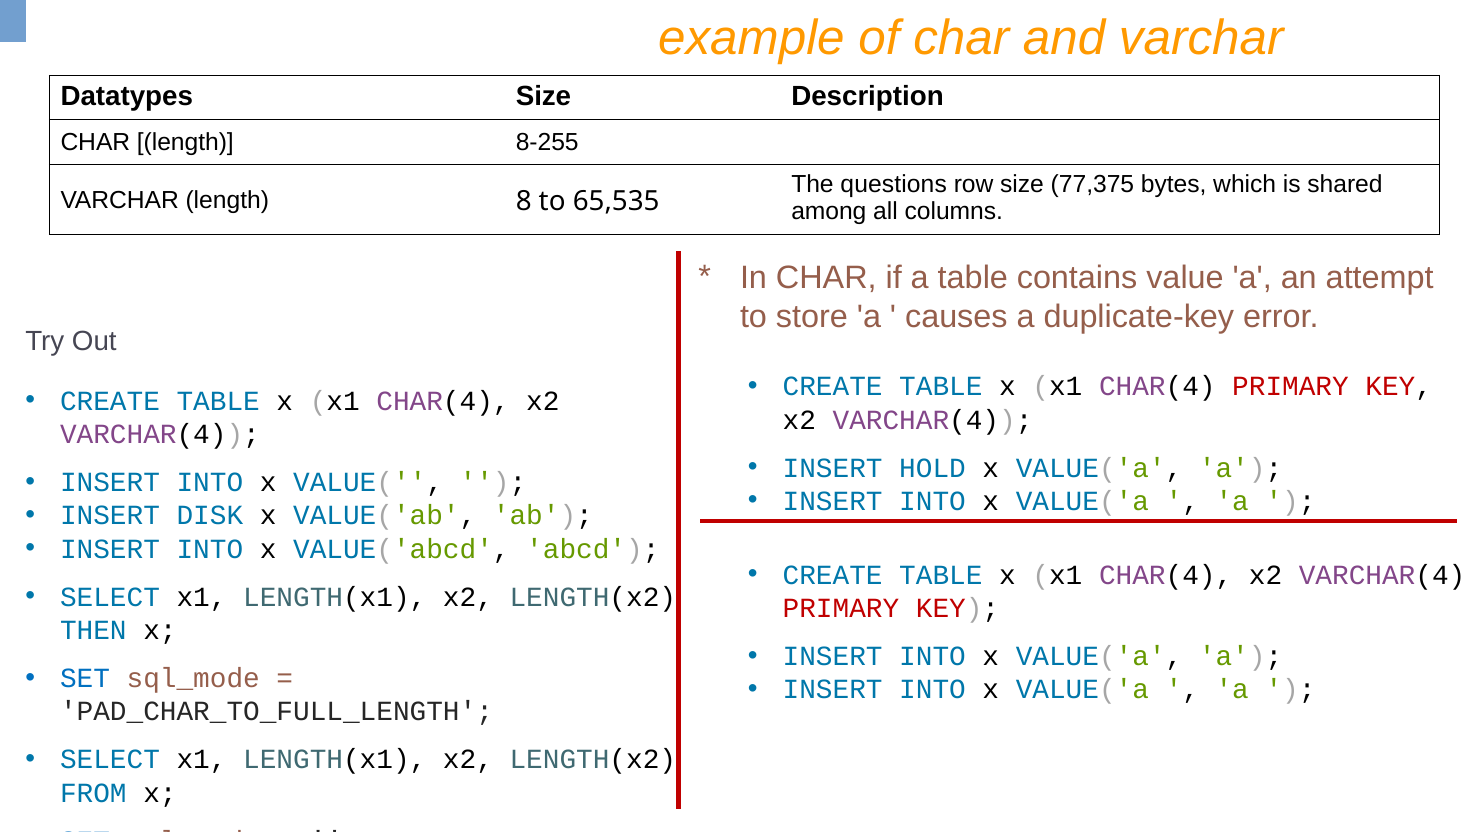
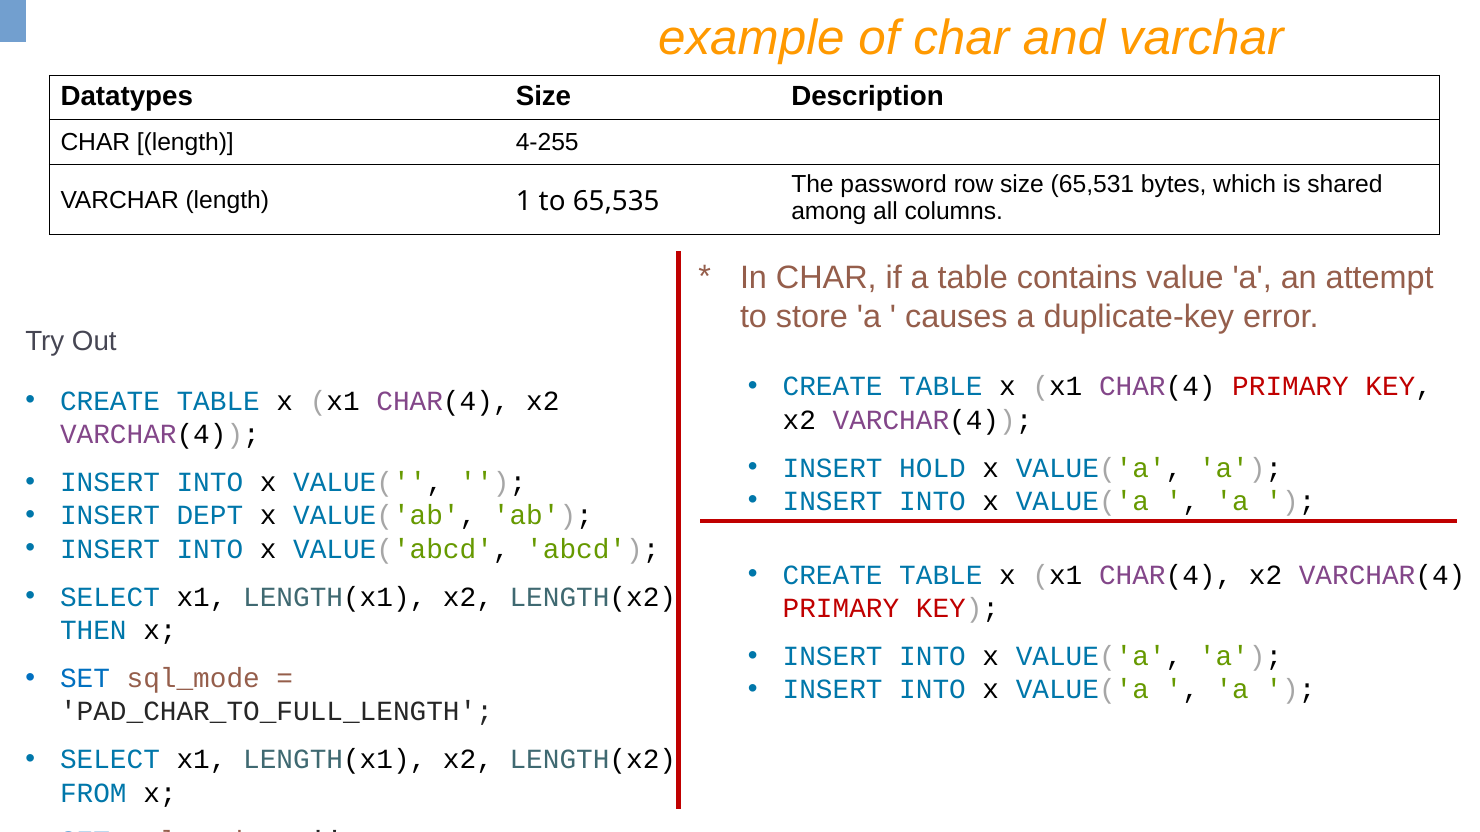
8-255: 8-255 -> 4-255
questions: questions -> password
77,375: 77,375 -> 65,531
8: 8 -> 1
DISK: DISK -> DEPT
